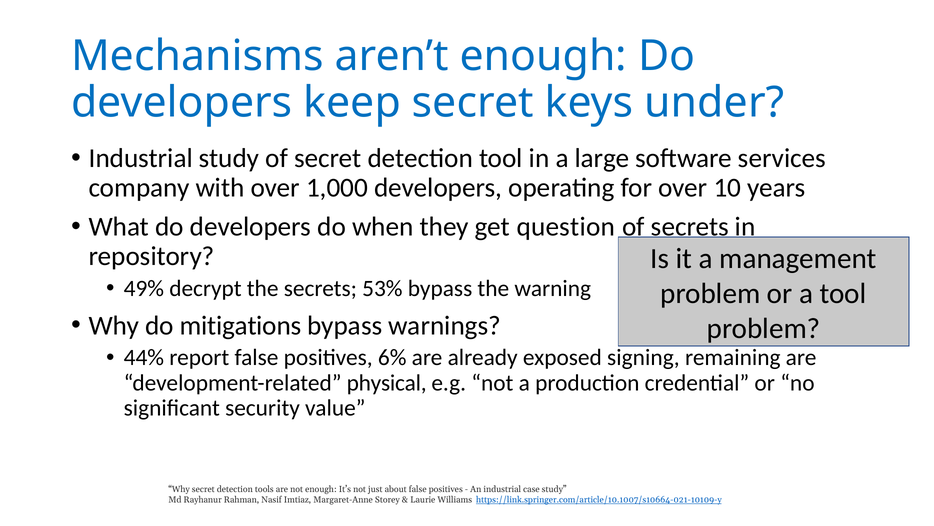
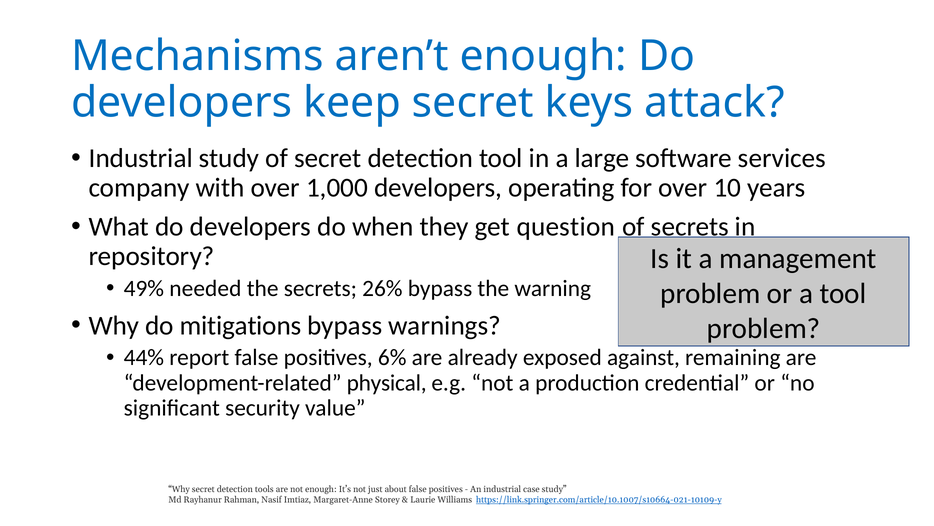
under: under -> attack
decrypt: decrypt -> needed
53%: 53% -> 26%
signing: signing -> against
